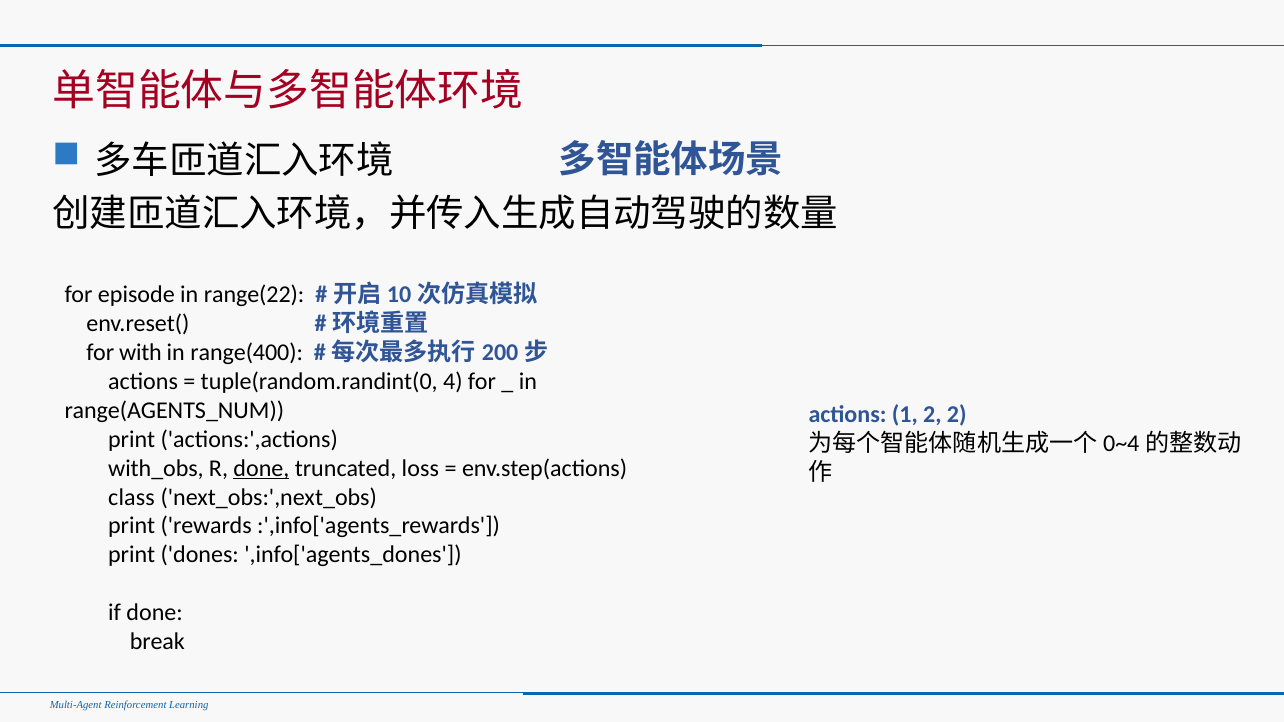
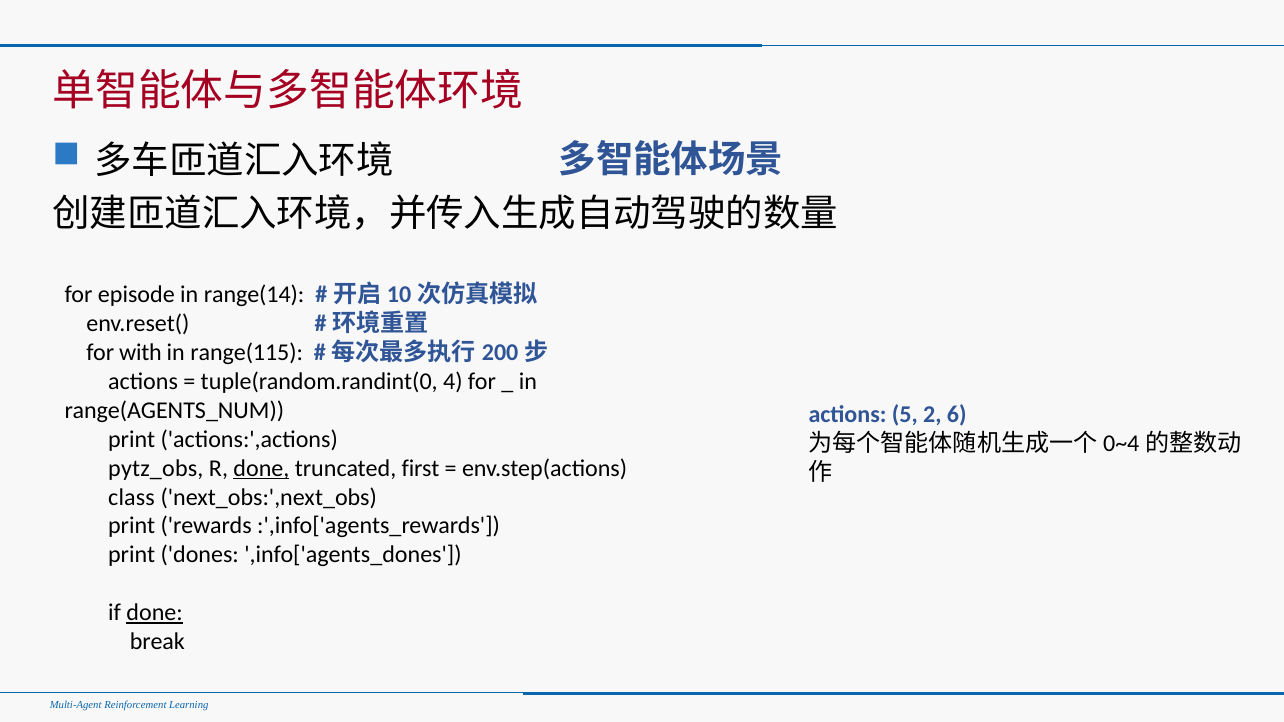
range(22: range(22 -> range(14
range(400: range(400 -> range(115
1: 1 -> 5
2 2: 2 -> 6
with_obs: with_obs -> pytz_obs
loss: loss -> first
done at (155, 613) underline: none -> present
